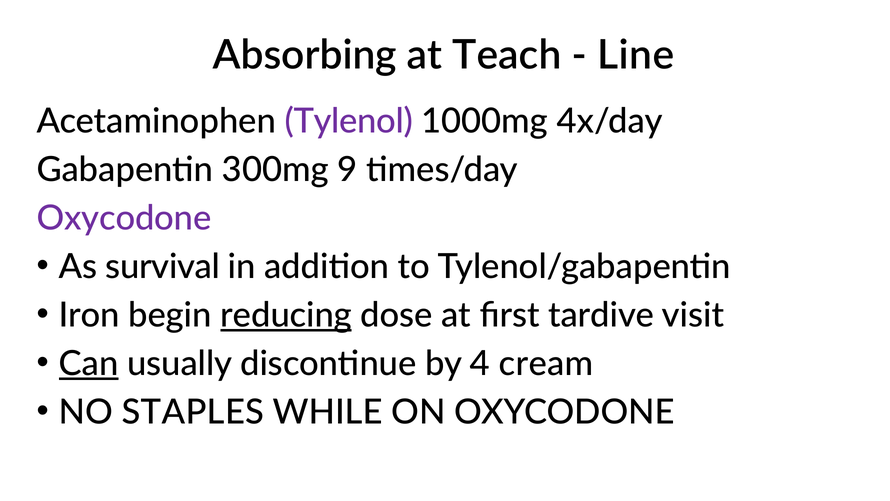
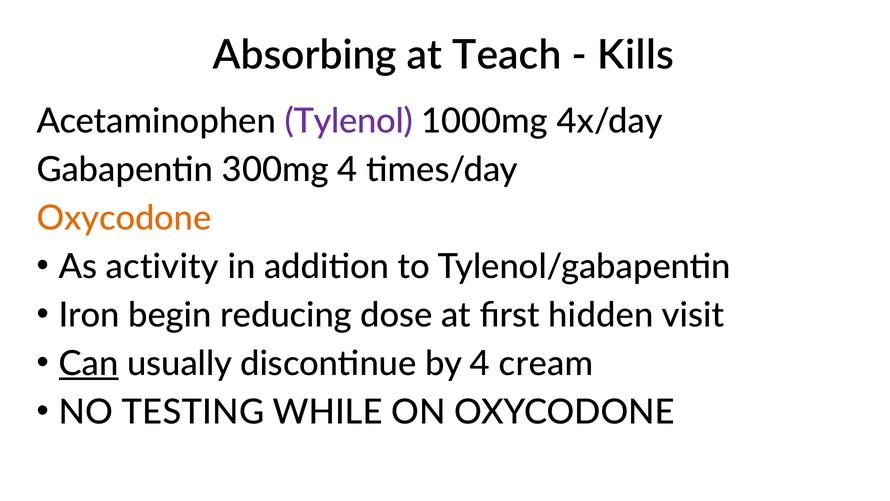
Line: Line -> Kills
300mg 9: 9 -> 4
Oxycodone at (124, 218) colour: purple -> orange
survival: survival -> activity
reducing underline: present -> none
tardive: tardive -> hidden
STAPLES: STAPLES -> TESTING
